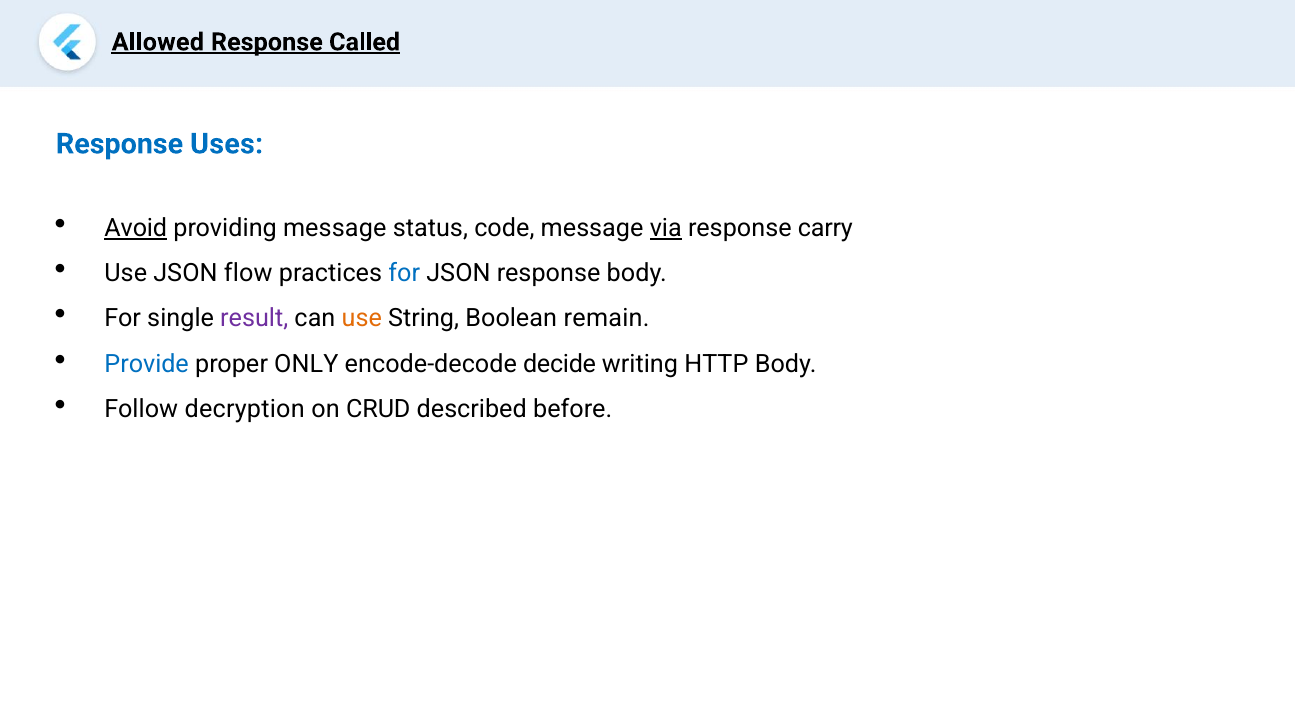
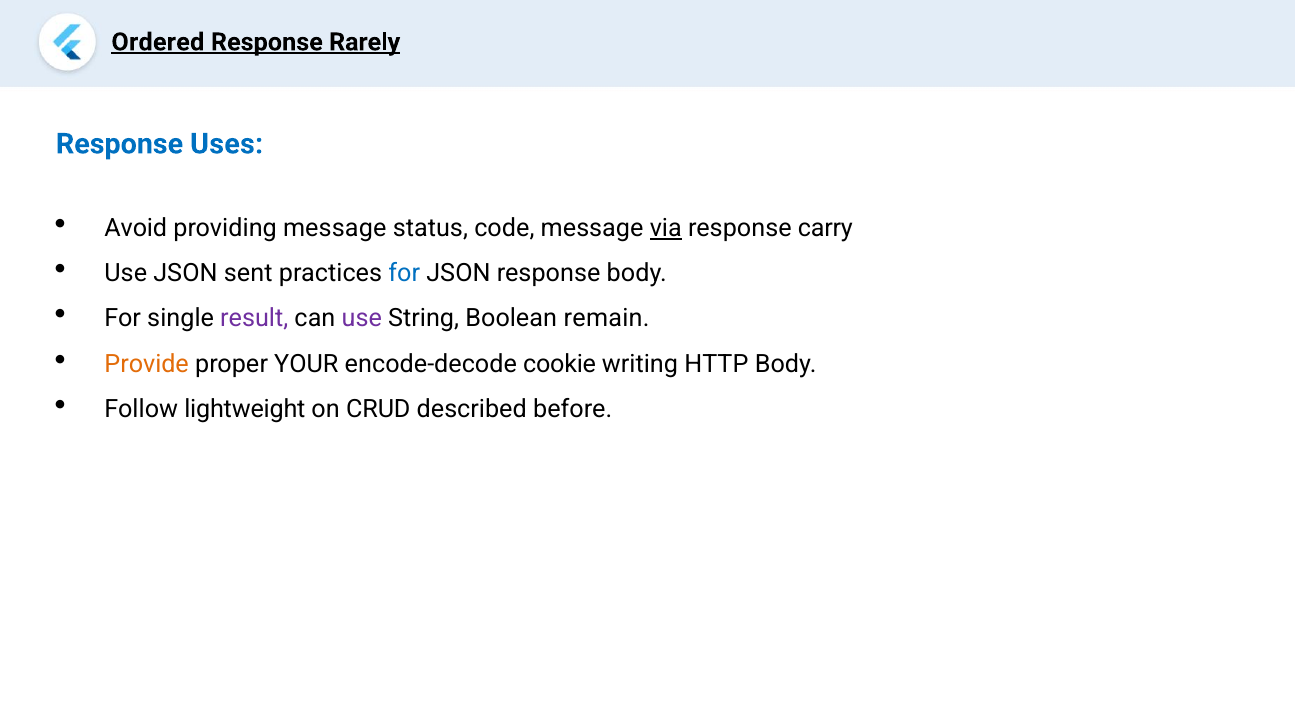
Allowed: Allowed -> Ordered
Called: Called -> Rarely
Avoid underline: present -> none
flow: flow -> sent
use at (362, 319) colour: orange -> purple
Provide colour: blue -> orange
ONLY: ONLY -> YOUR
decide: decide -> cookie
decryption: decryption -> lightweight
